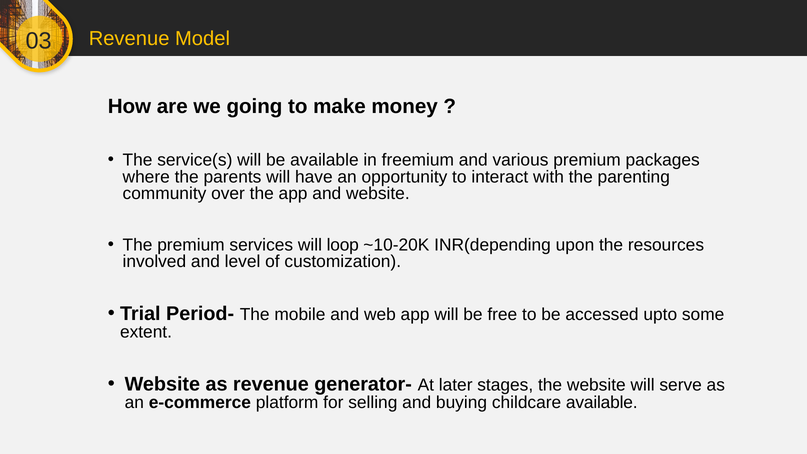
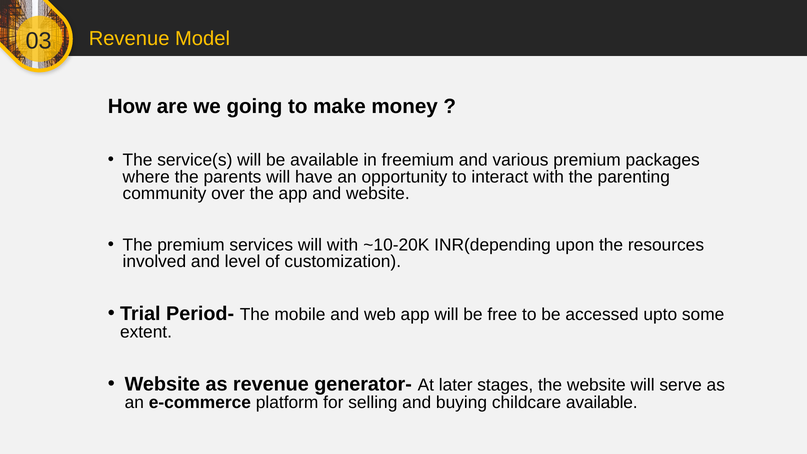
will loop: loop -> with
